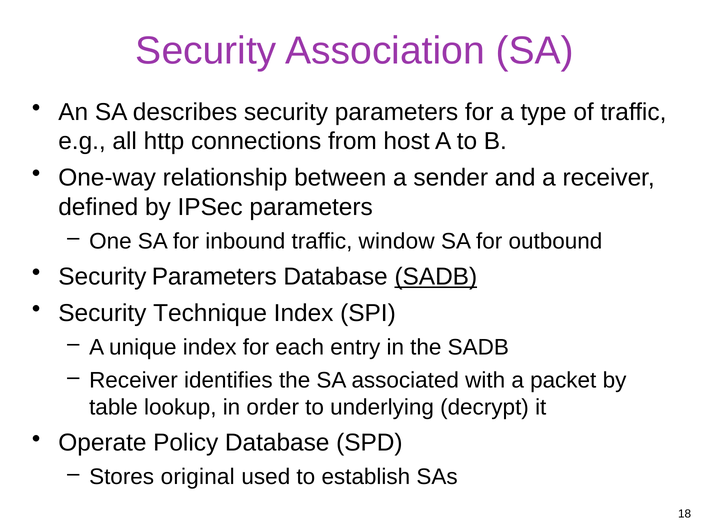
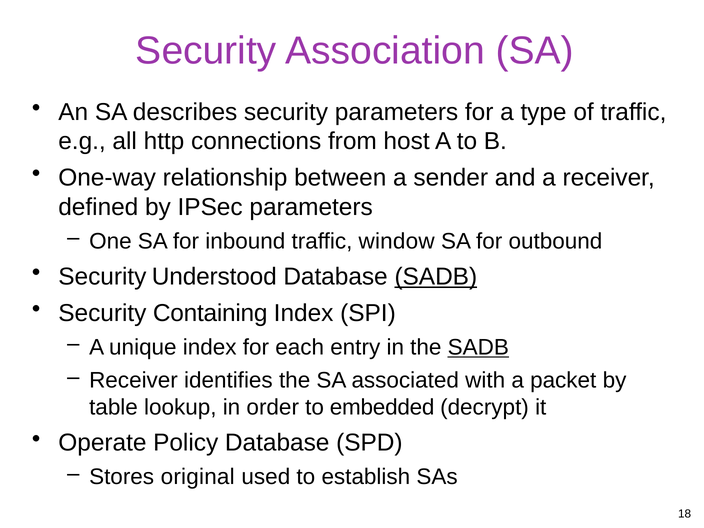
Parameters at (214, 277): Parameters -> Understood
Technique: Technique -> Containing
SADB at (478, 347) underline: none -> present
underlying: underlying -> embedded
